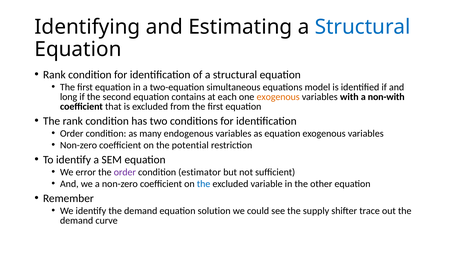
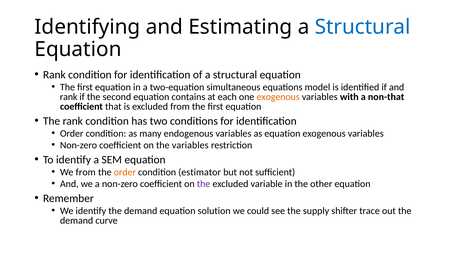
long at (69, 97): long -> rank
non-with: non-with -> non-that
the potential: potential -> variables
We error: error -> from
order at (125, 172) colour: purple -> orange
the at (204, 184) colour: blue -> purple
